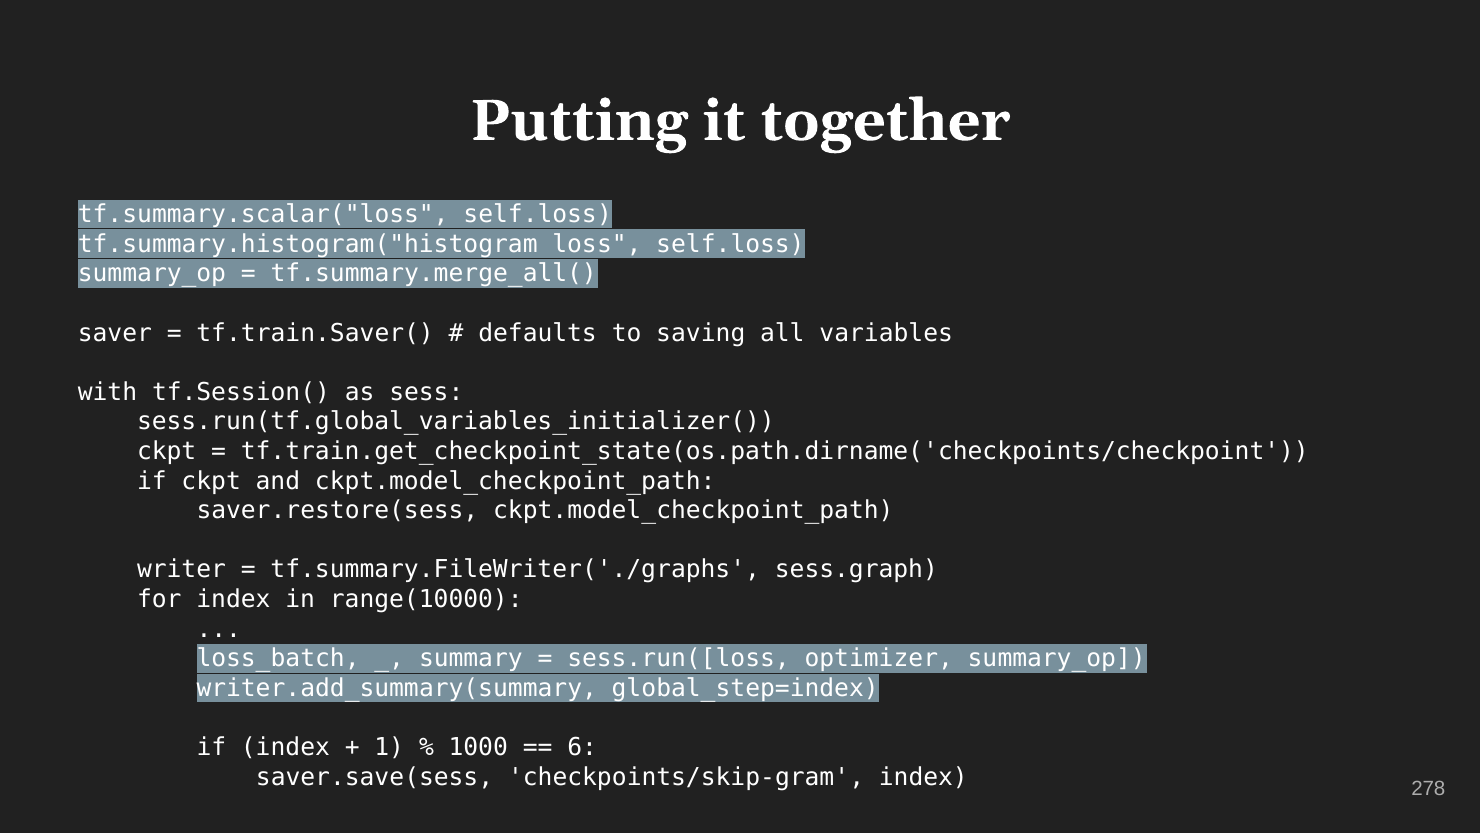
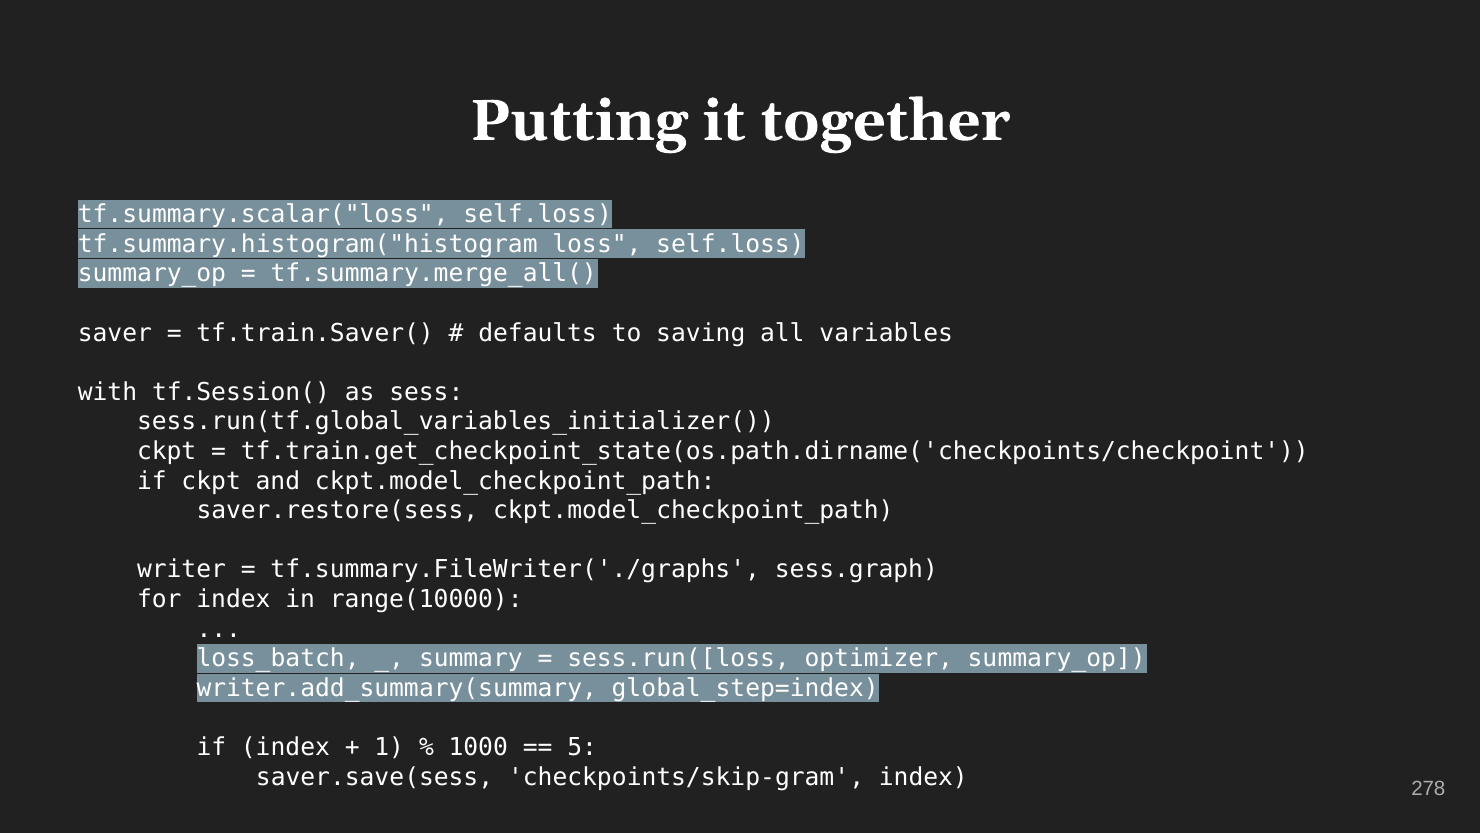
6: 6 -> 5
